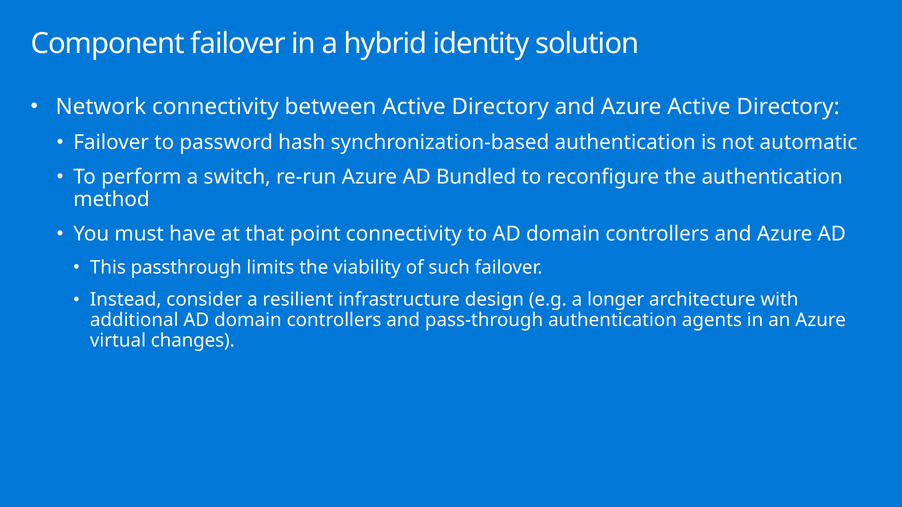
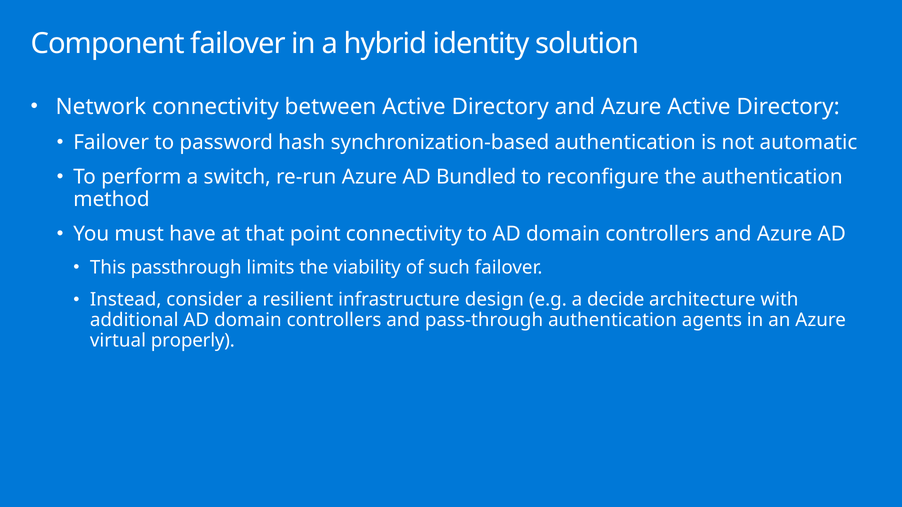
longer: longer -> decide
changes: changes -> properly
